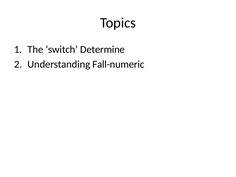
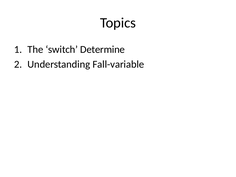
Fall-numeric: Fall-numeric -> Fall-variable
